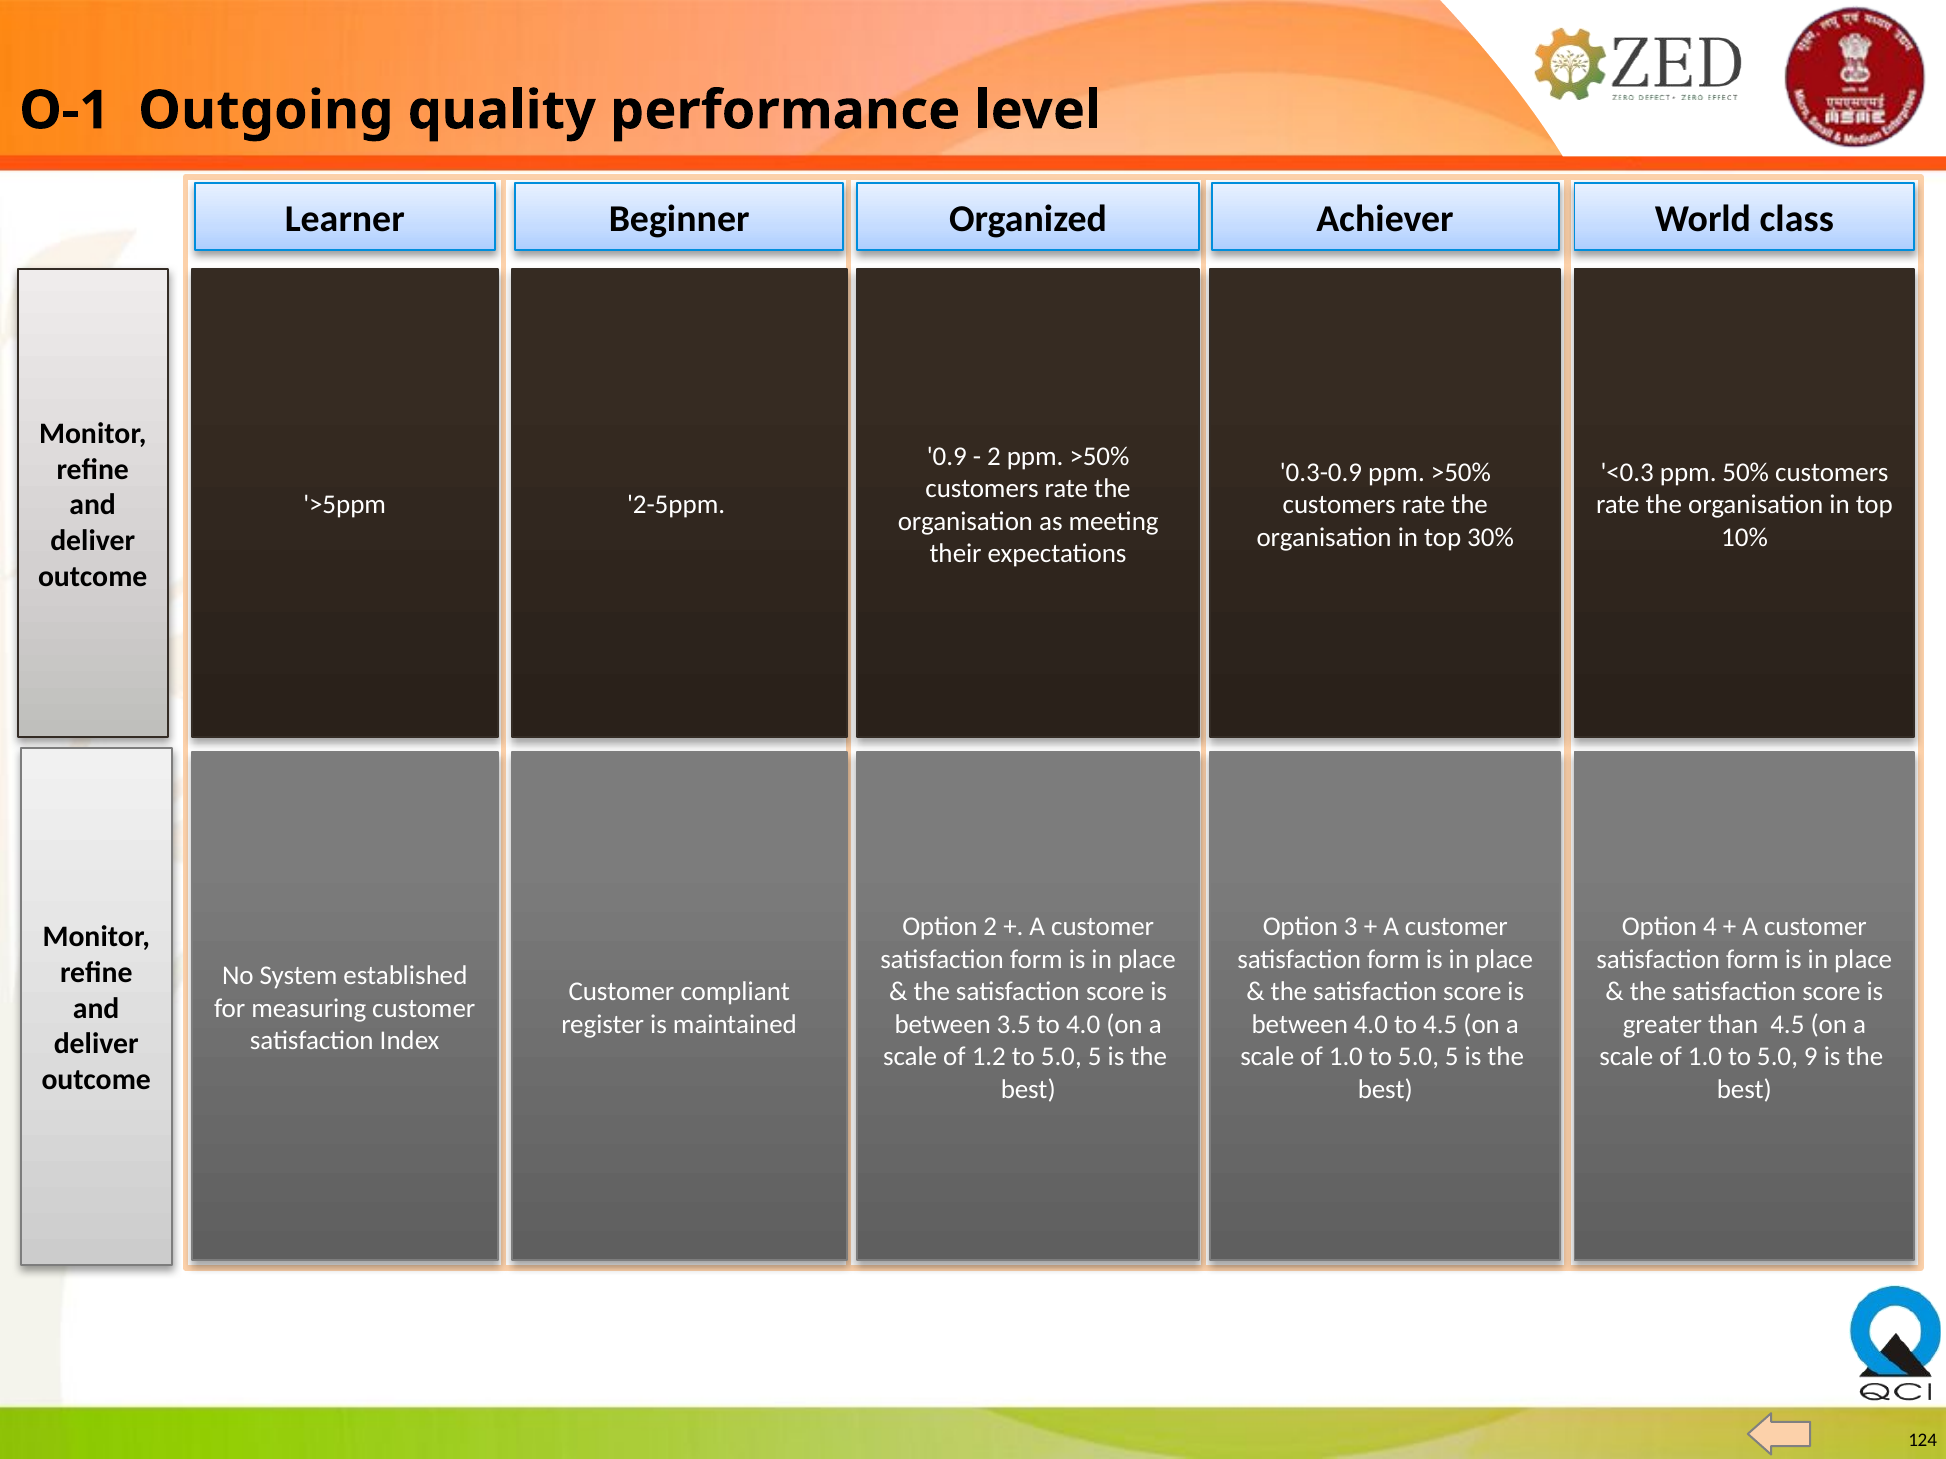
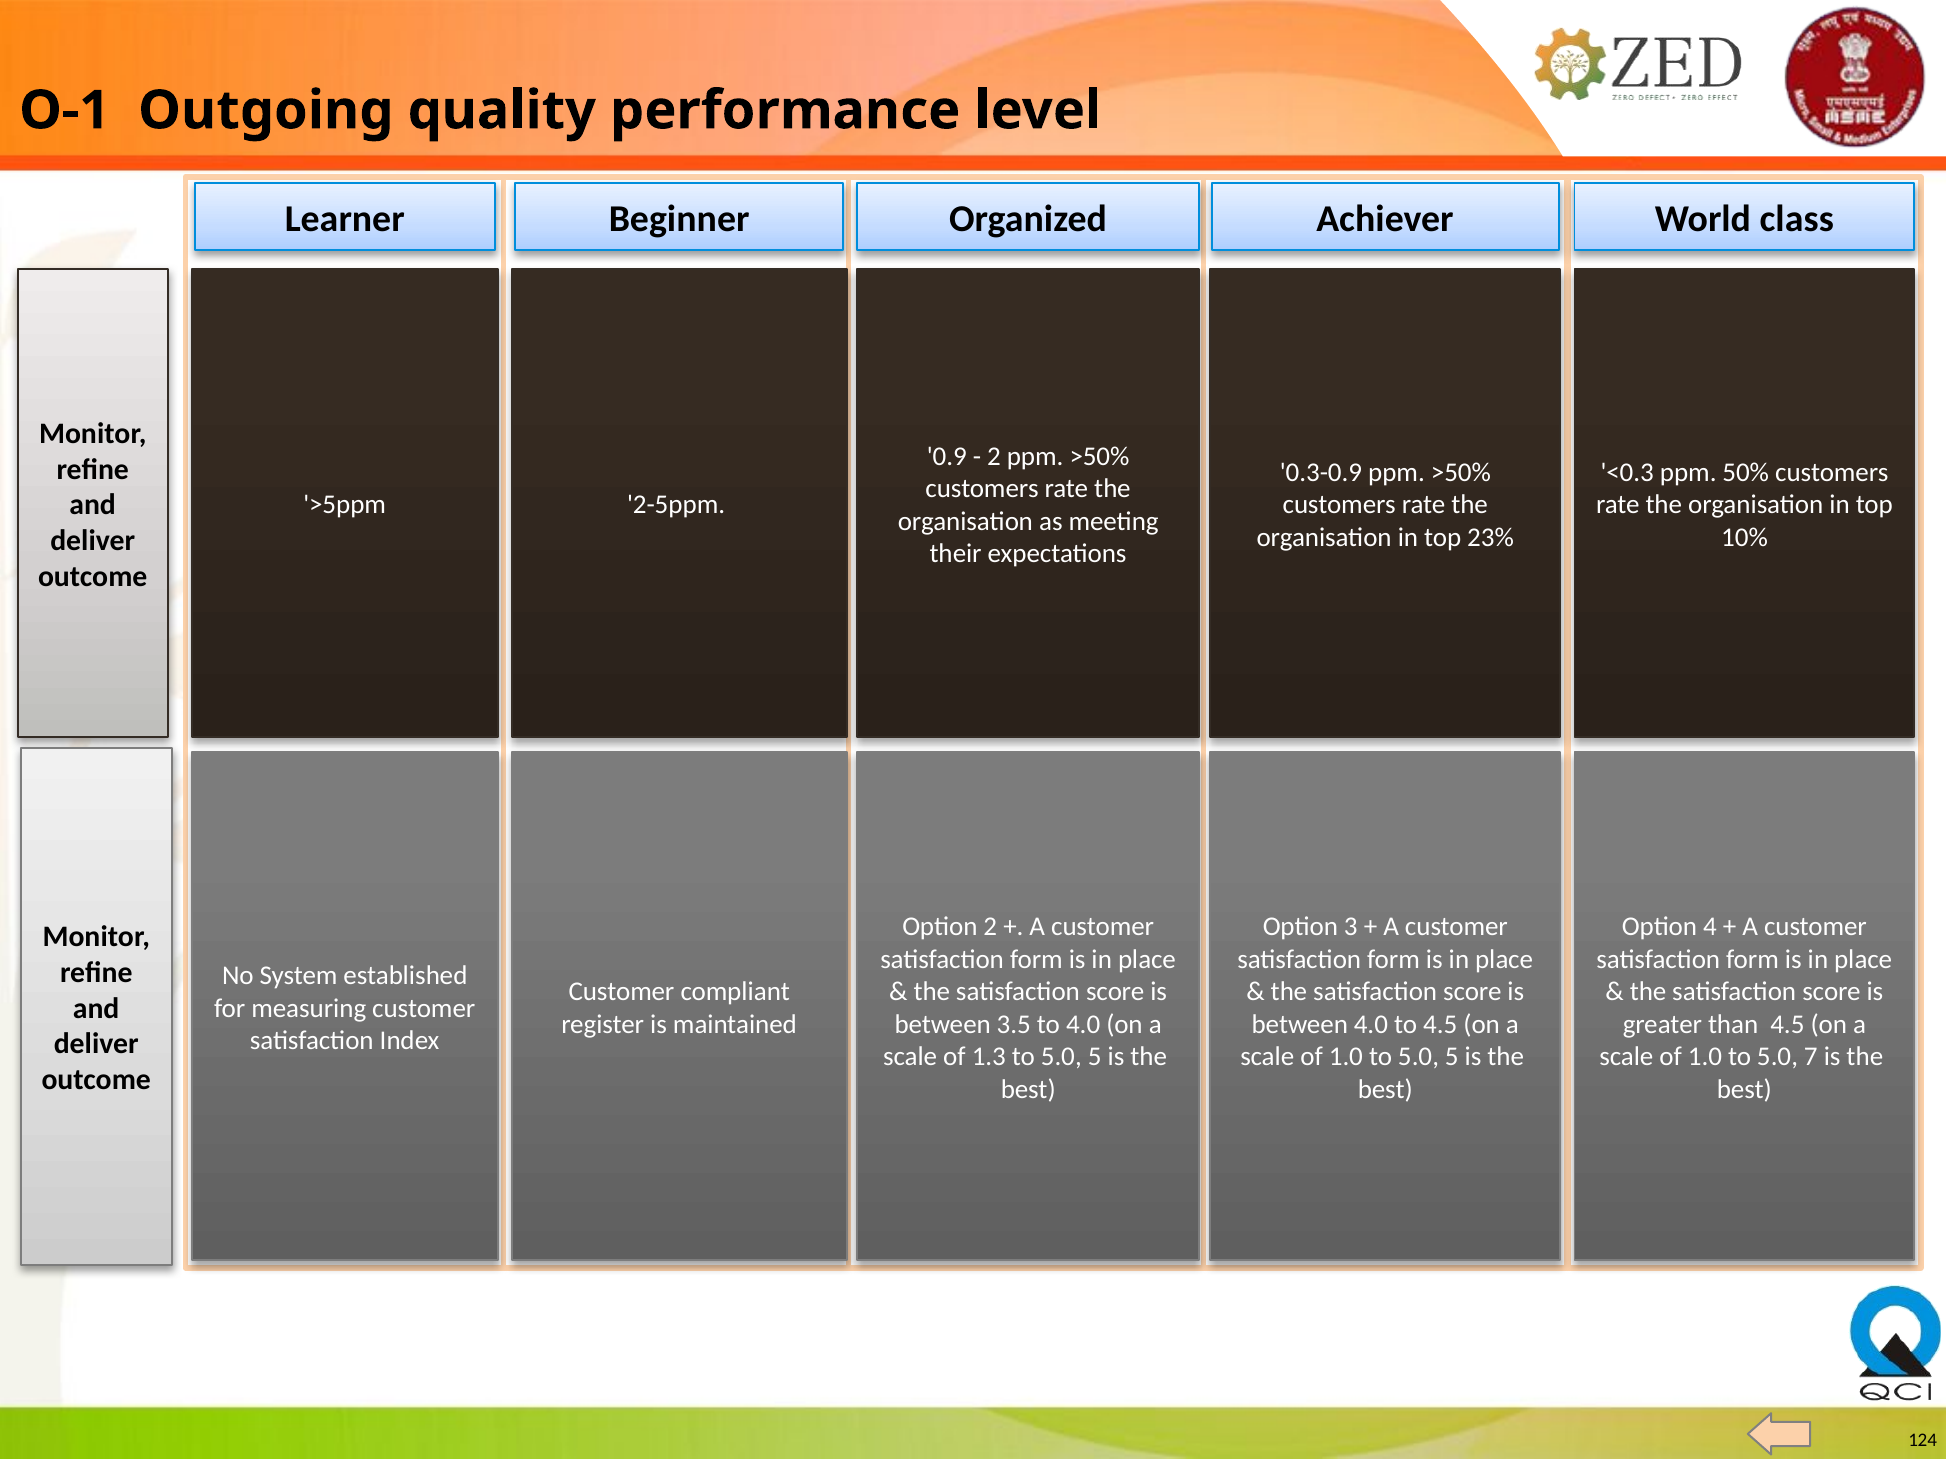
30%: 30% -> 23%
1.2: 1.2 -> 1.3
9: 9 -> 7
